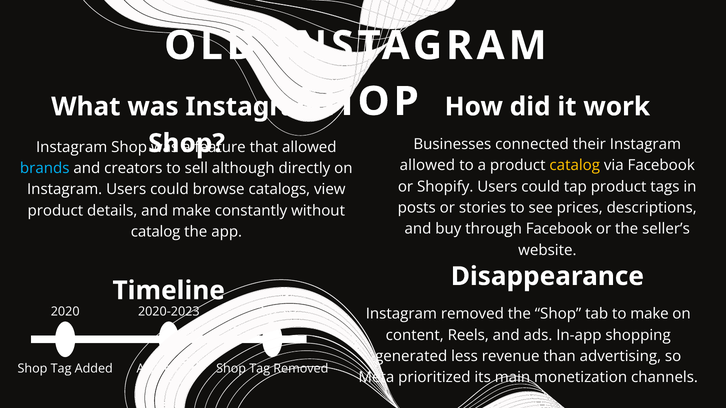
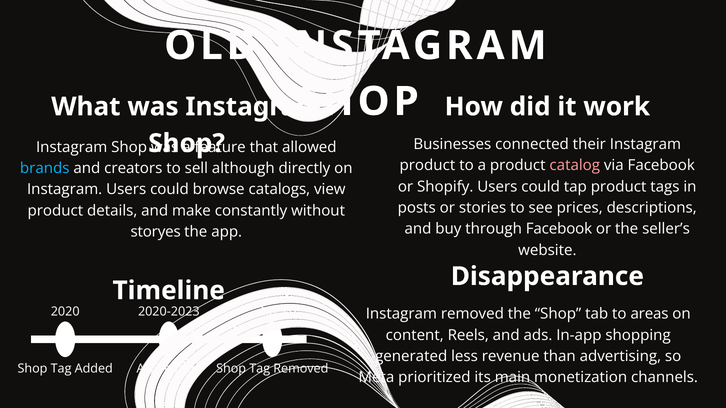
allowed at (427, 166): allowed -> product
catalog at (575, 166) colour: yellow -> pink
catalog at (156, 232): catalog -> storyes
to make: make -> areas
